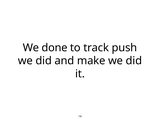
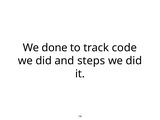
push: push -> code
make: make -> steps
